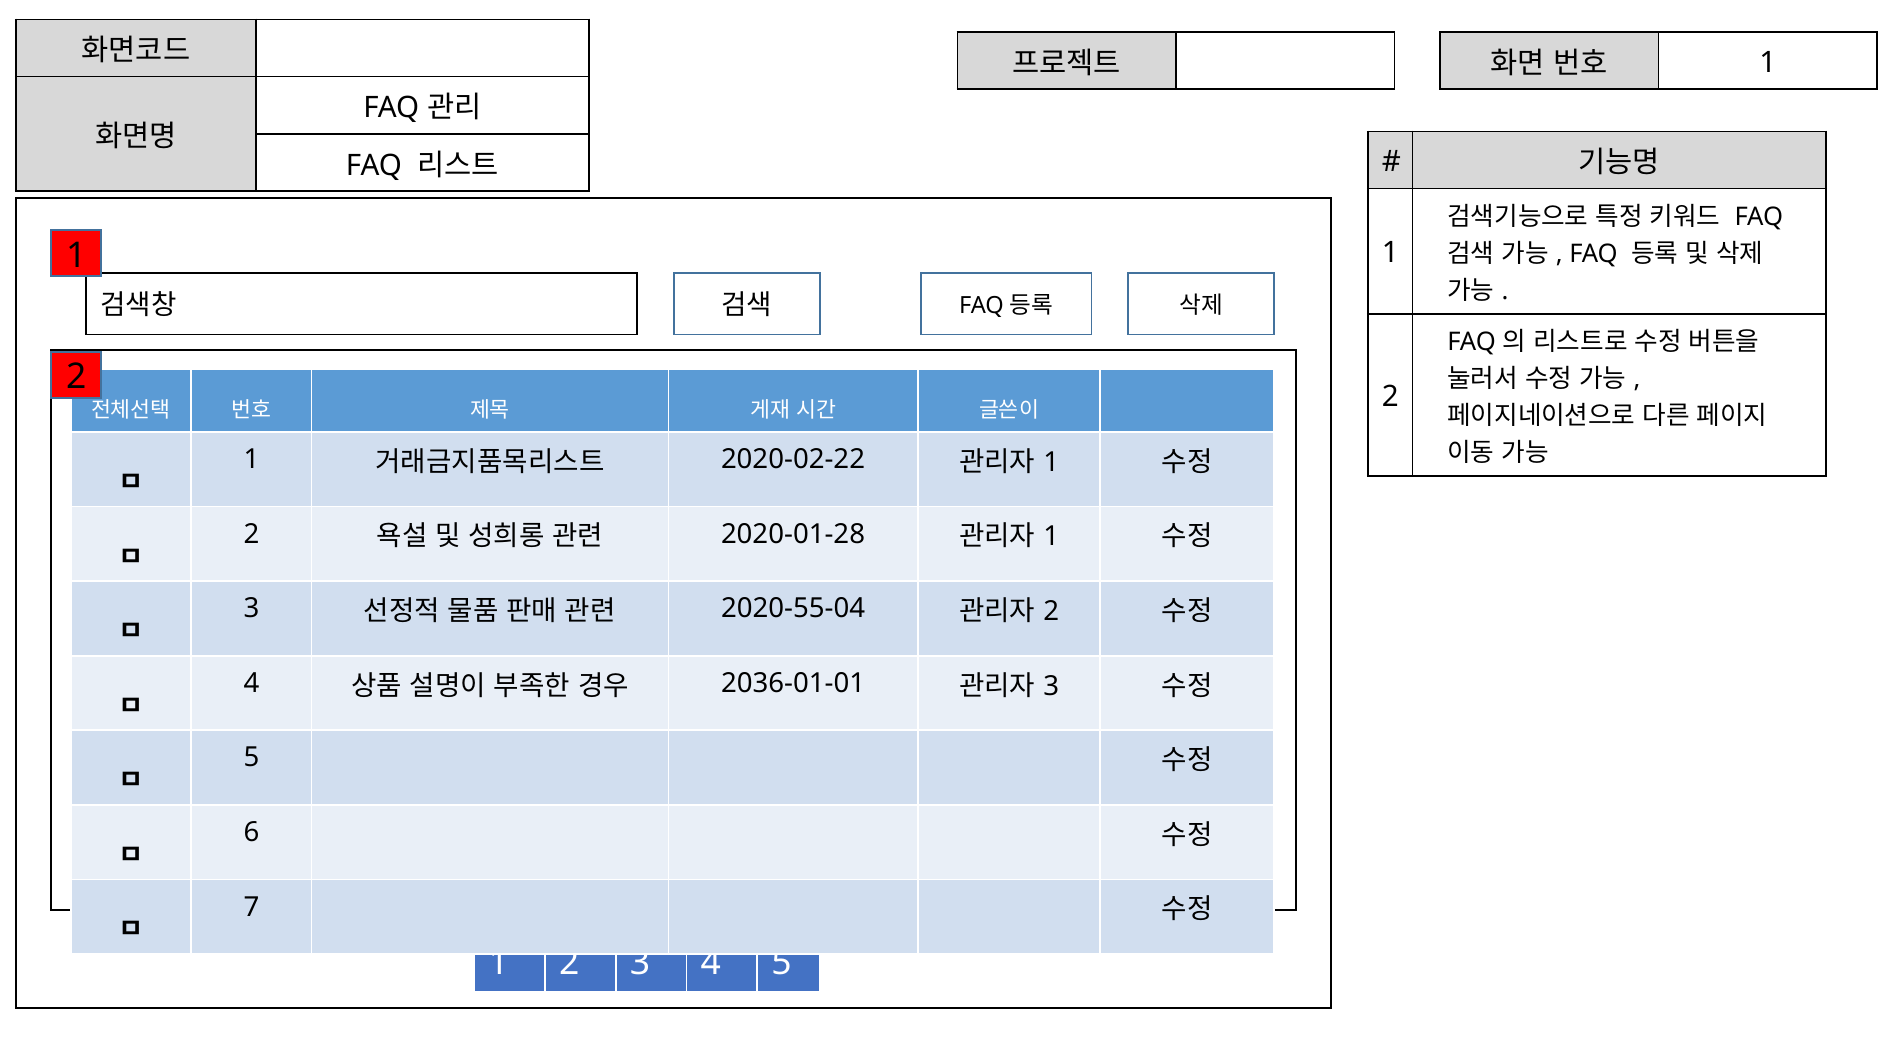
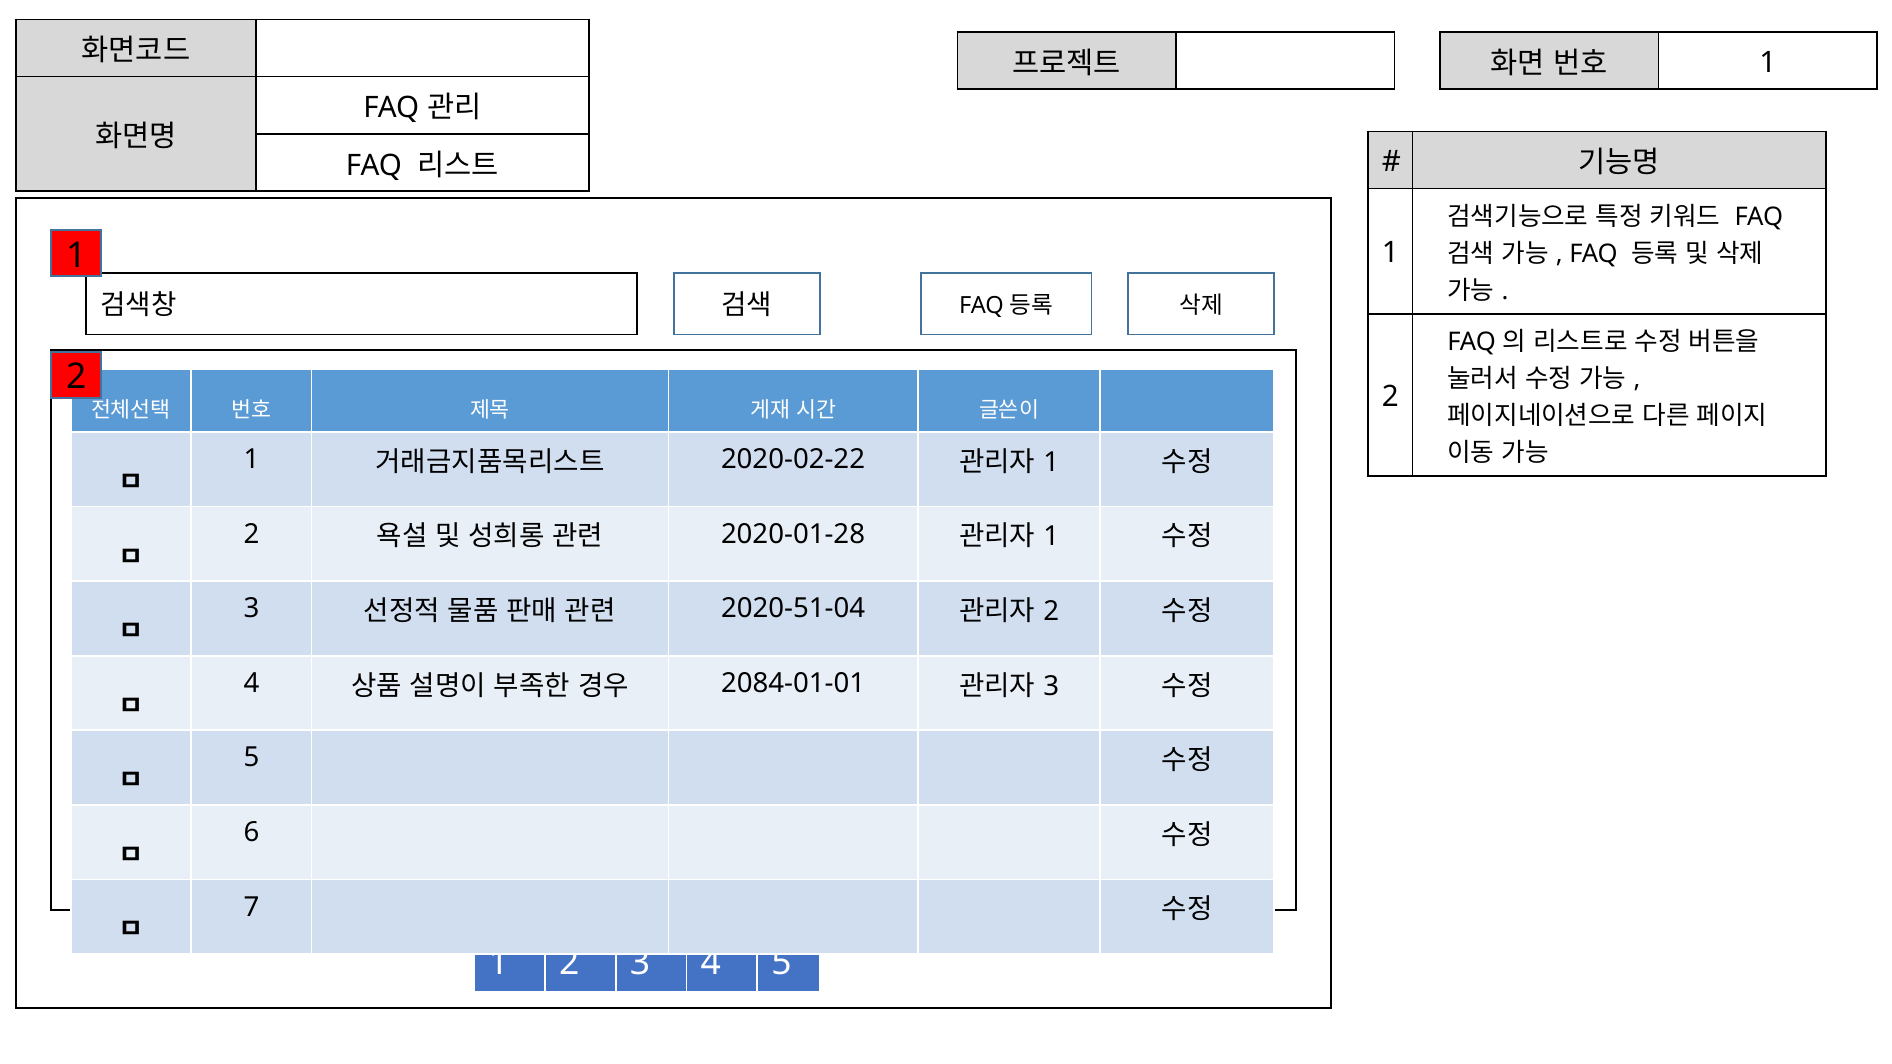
2020-55-04: 2020-55-04 -> 2020-51-04
2036-01-01: 2036-01-01 -> 2084-01-01
